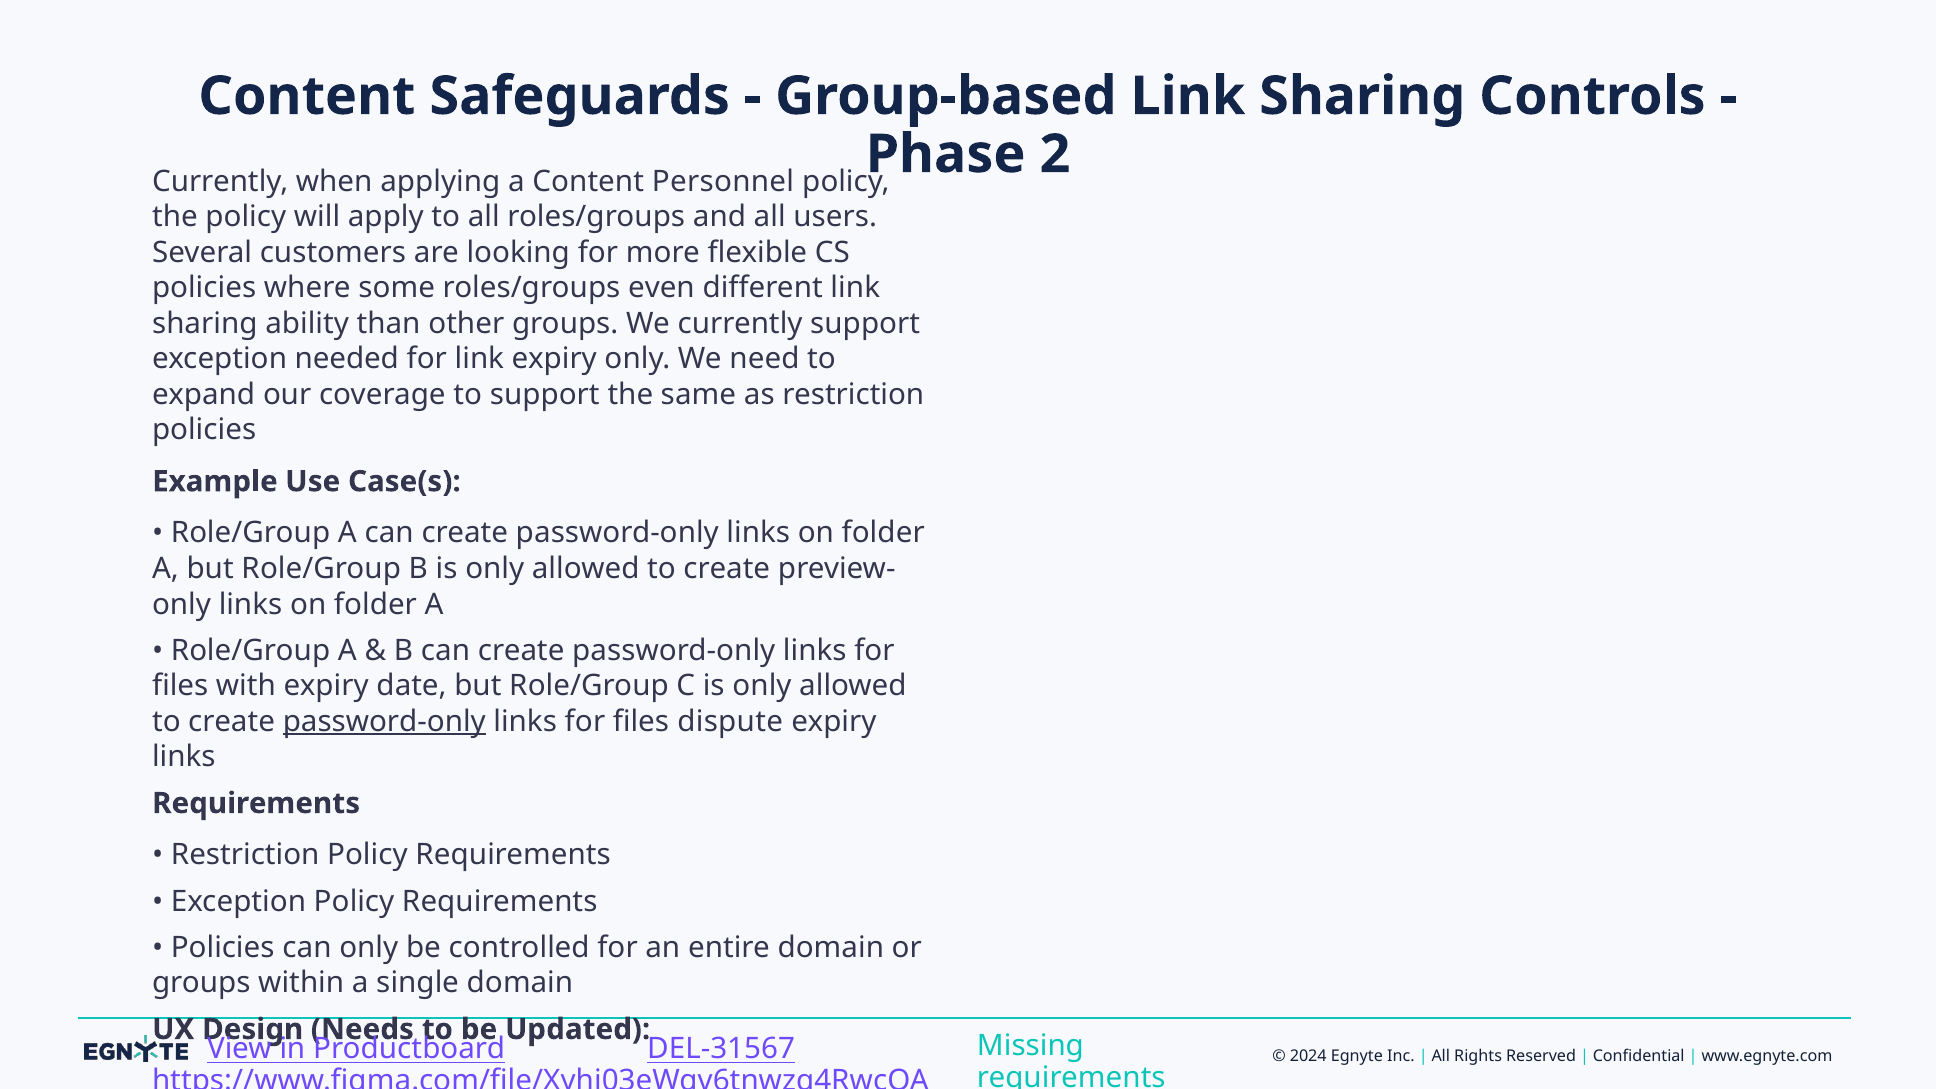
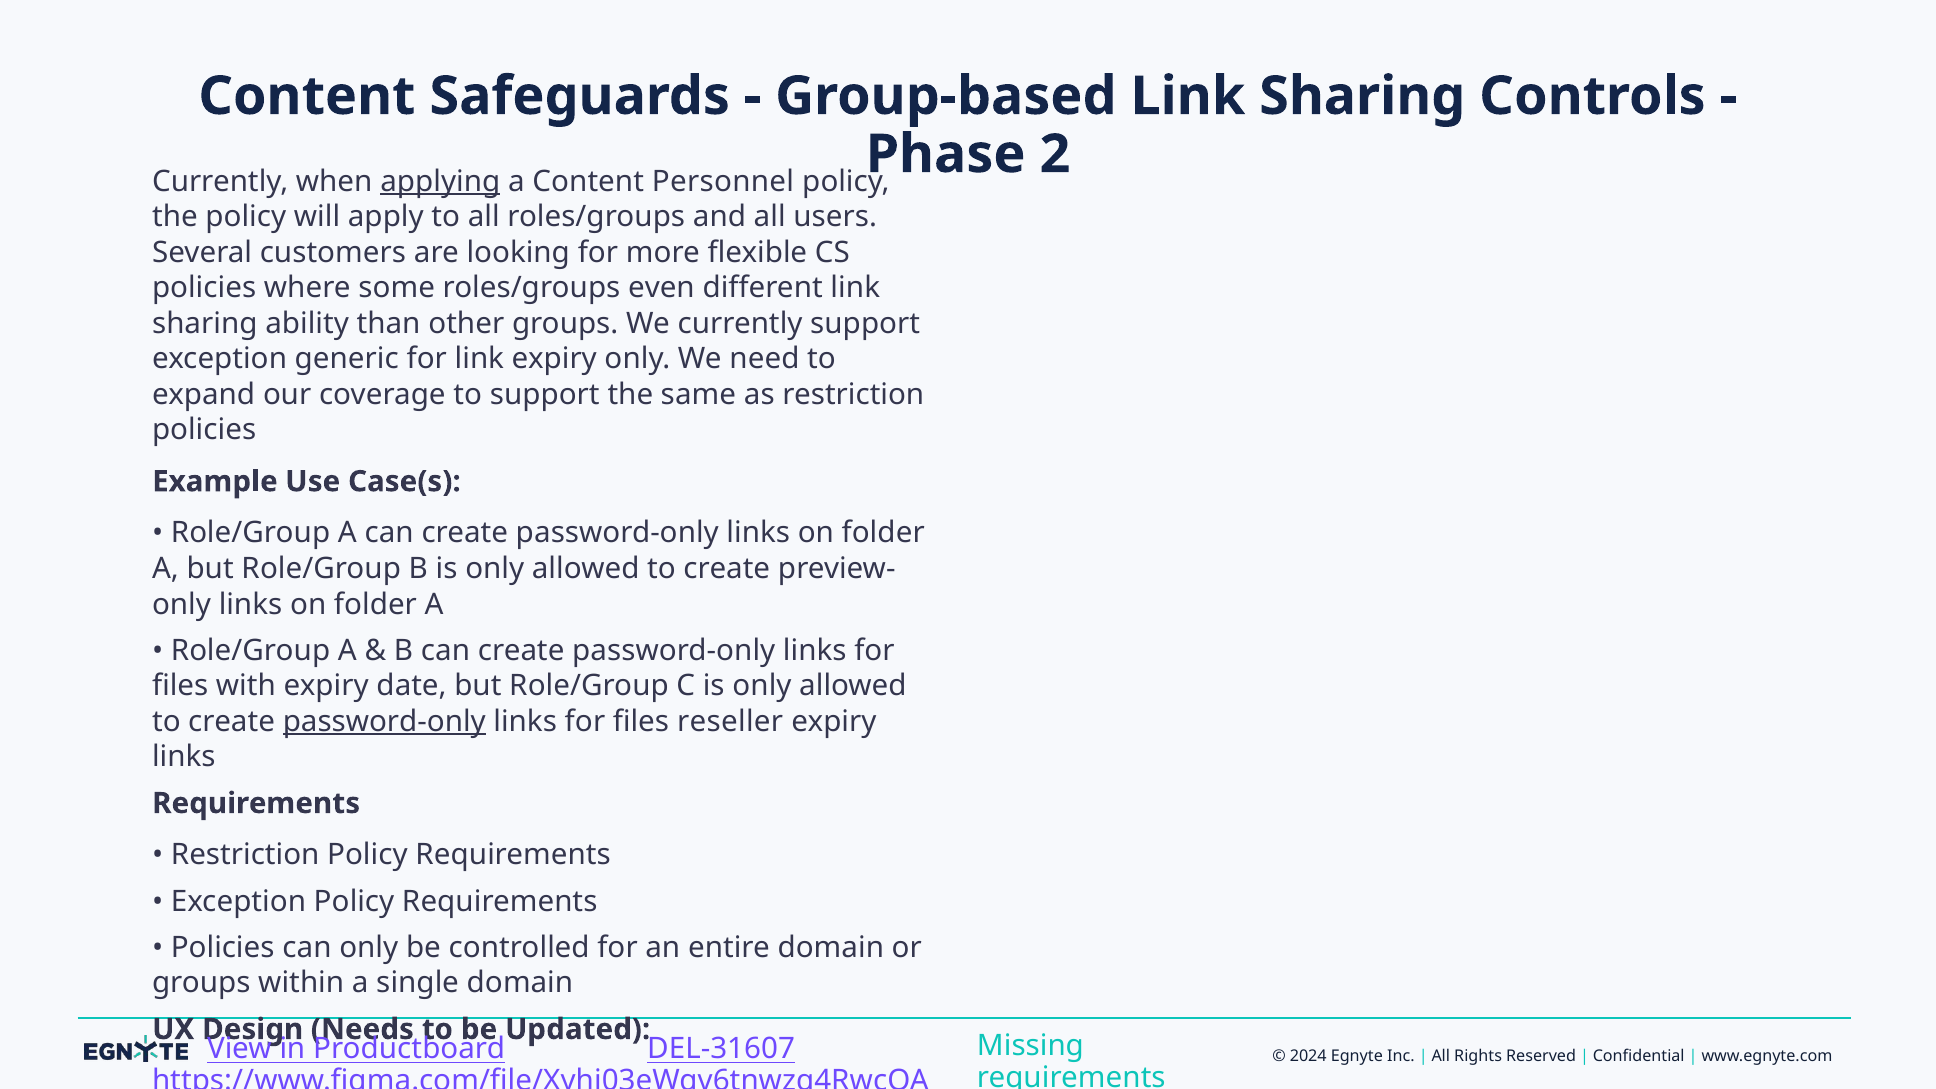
applying underline: none -> present
needed: needed -> generic
dispute: dispute -> reseller
DEL-31567: DEL-31567 -> DEL-31607
